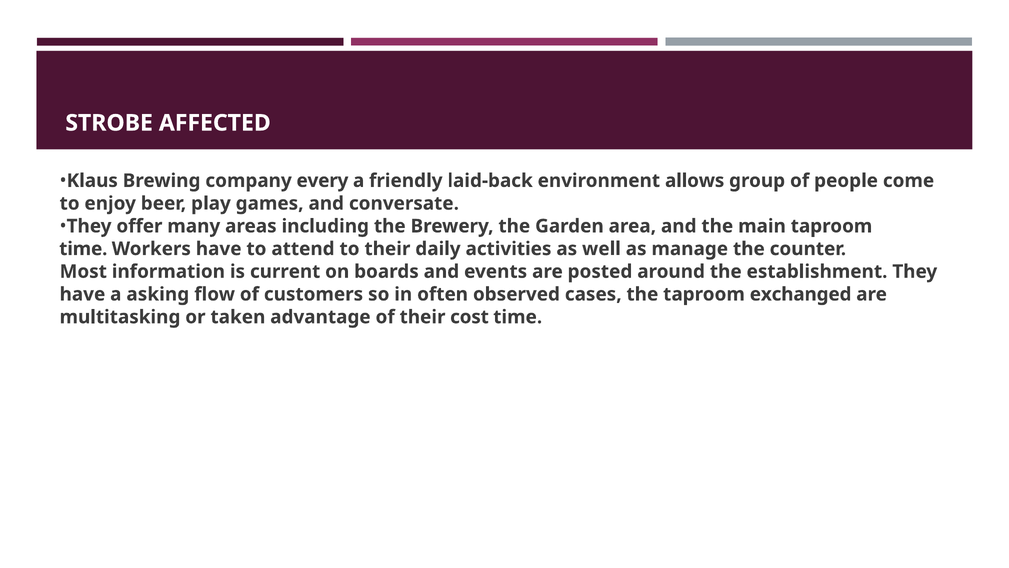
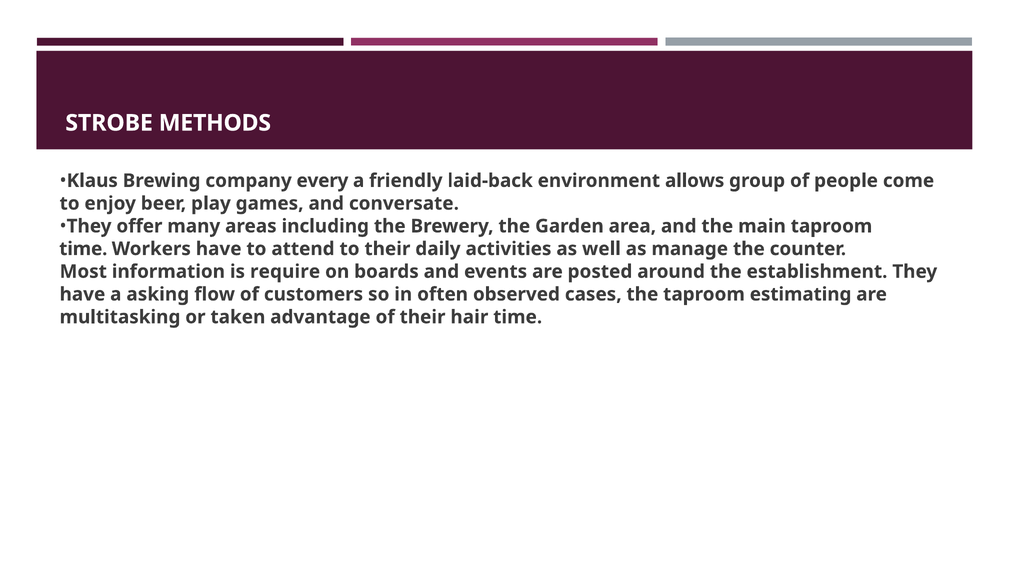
AFFECTED: AFFECTED -> METHODS
current: current -> require
exchanged: exchanged -> estimating
cost: cost -> hair
